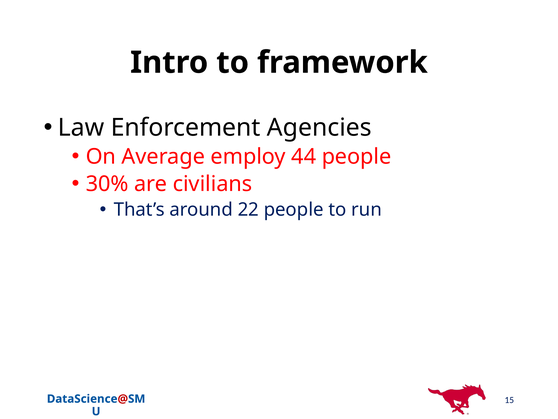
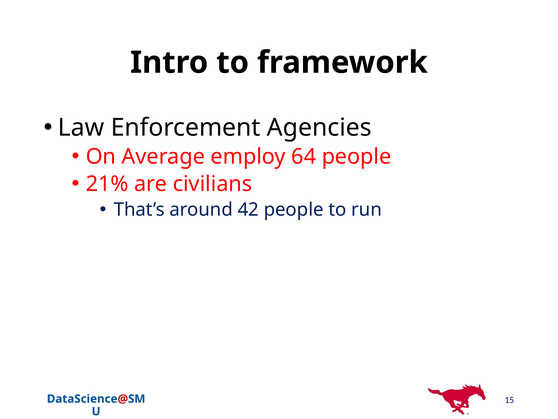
44: 44 -> 64
30%: 30% -> 21%
22: 22 -> 42
